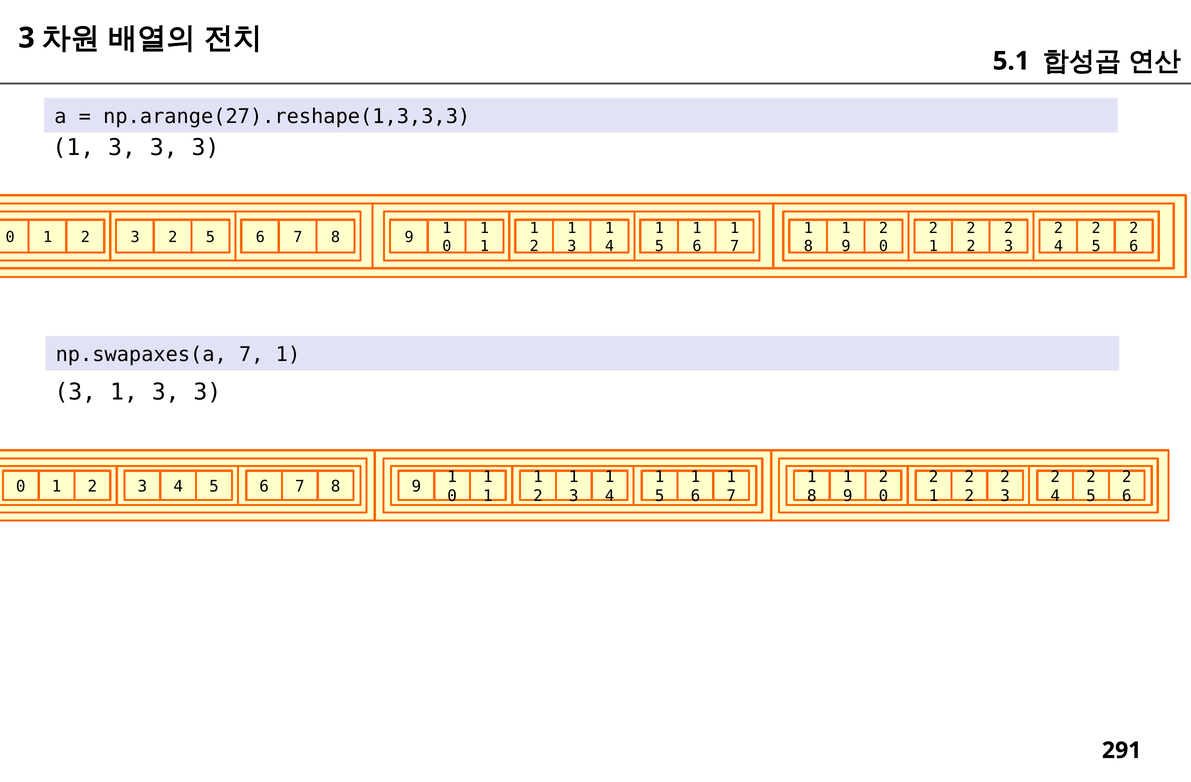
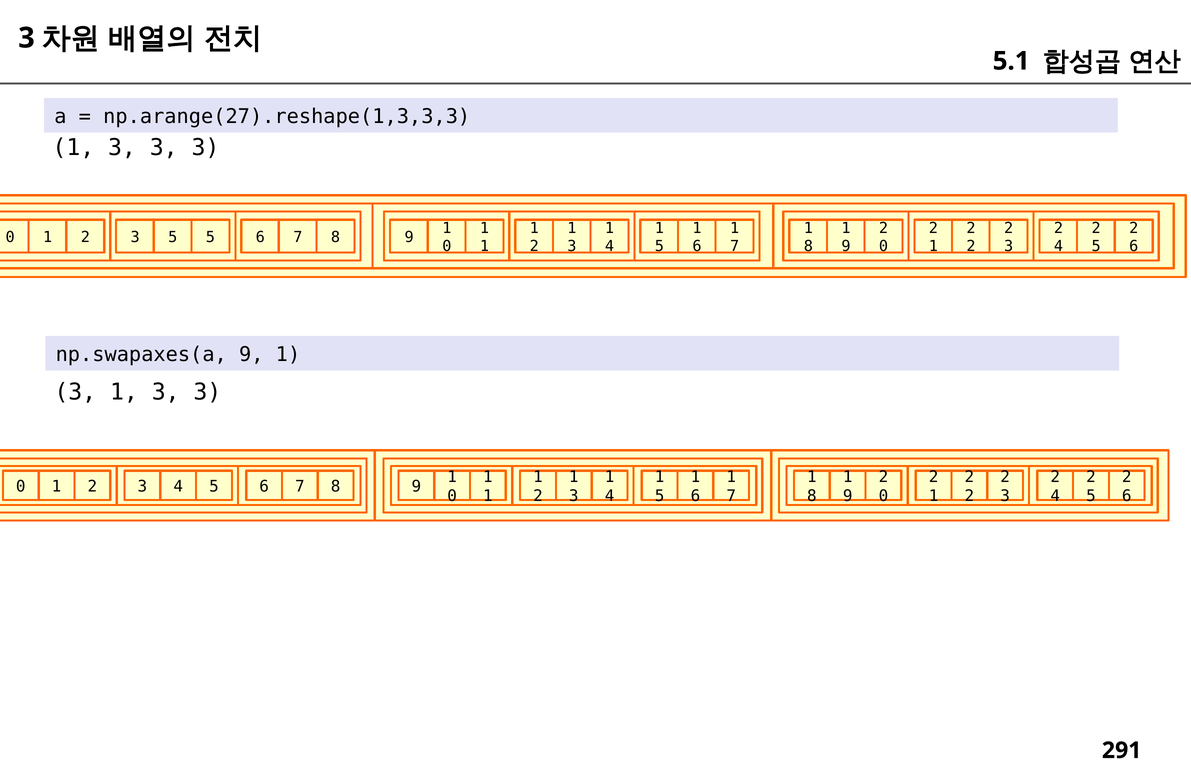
1 2 3 2: 2 -> 5
np.swapaxes(a 7: 7 -> 9
